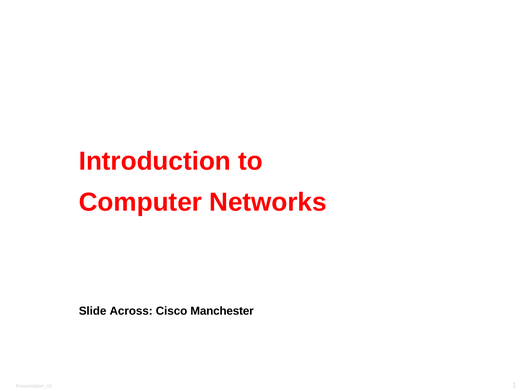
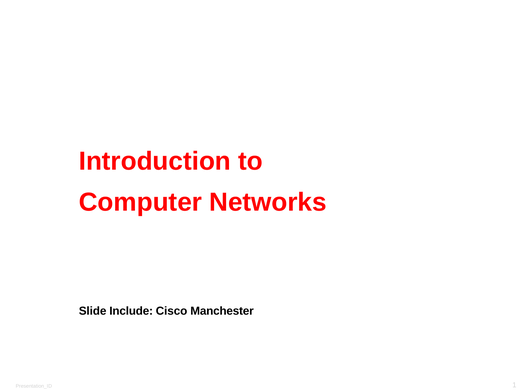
Across: Across -> Include
